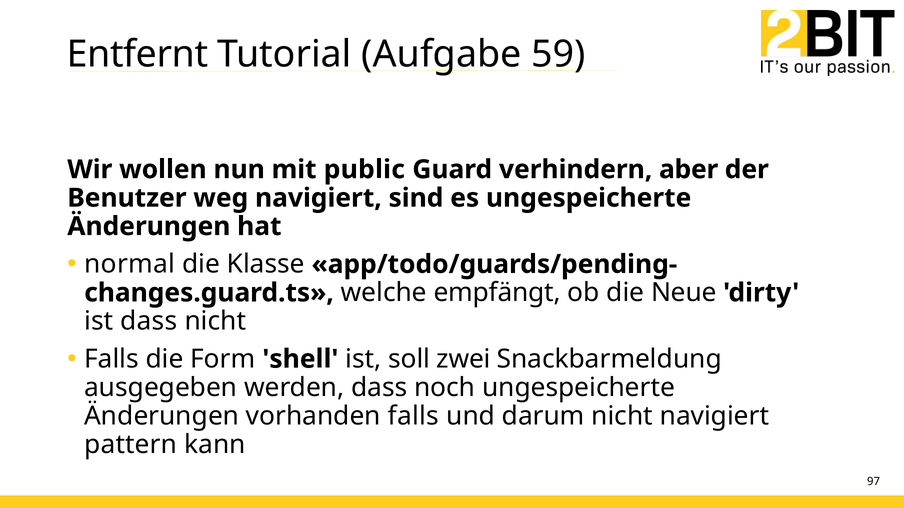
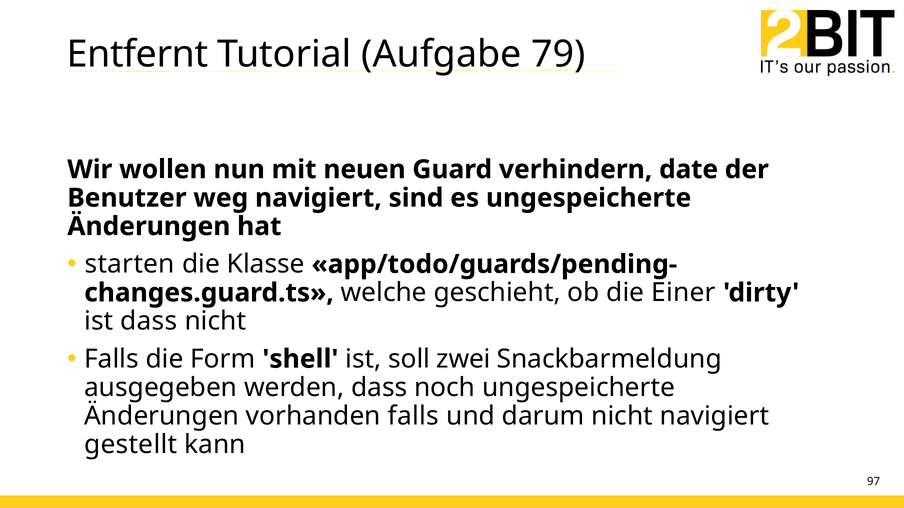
59: 59 -> 79
public: public -> neuen
aber: aber -> date
normal: normal -> starten
empfängt: empfängt -> geschieht
Neue: Neue -> Einer
pattern: pattern -> gestellt
